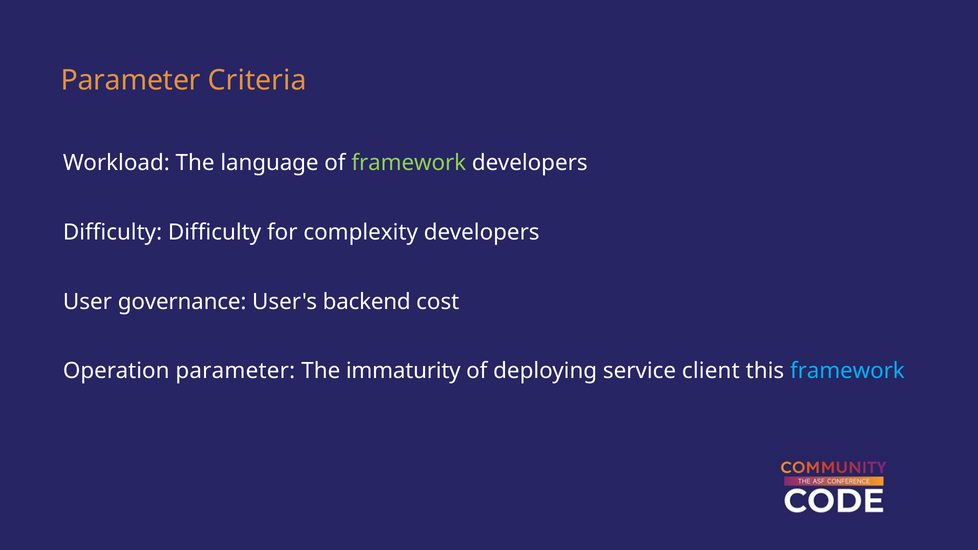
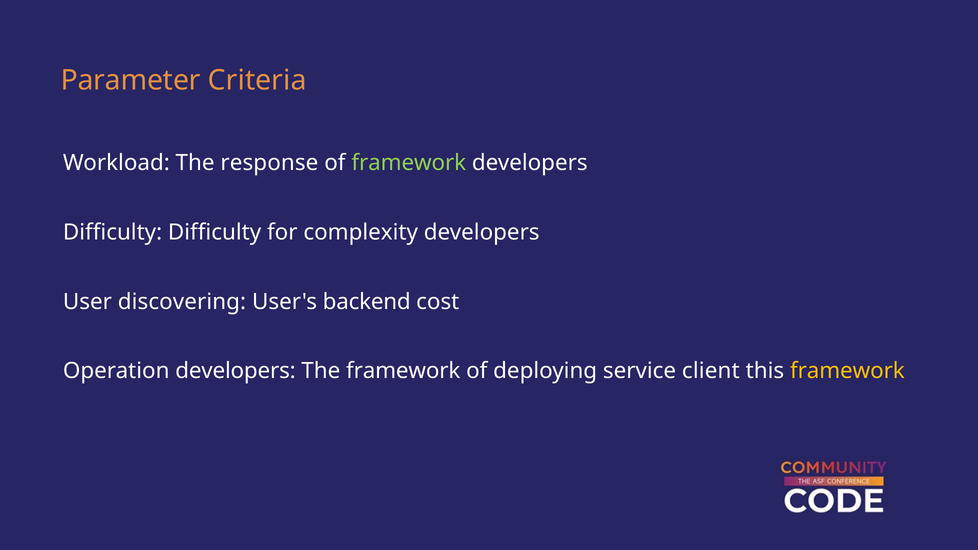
language: language -> response
governance: governance -> discovering
Operation parameter: parameter -> developers
The immaturity: immaturity -> framework
framework at (847, 371) colour: light blue -> yellow
